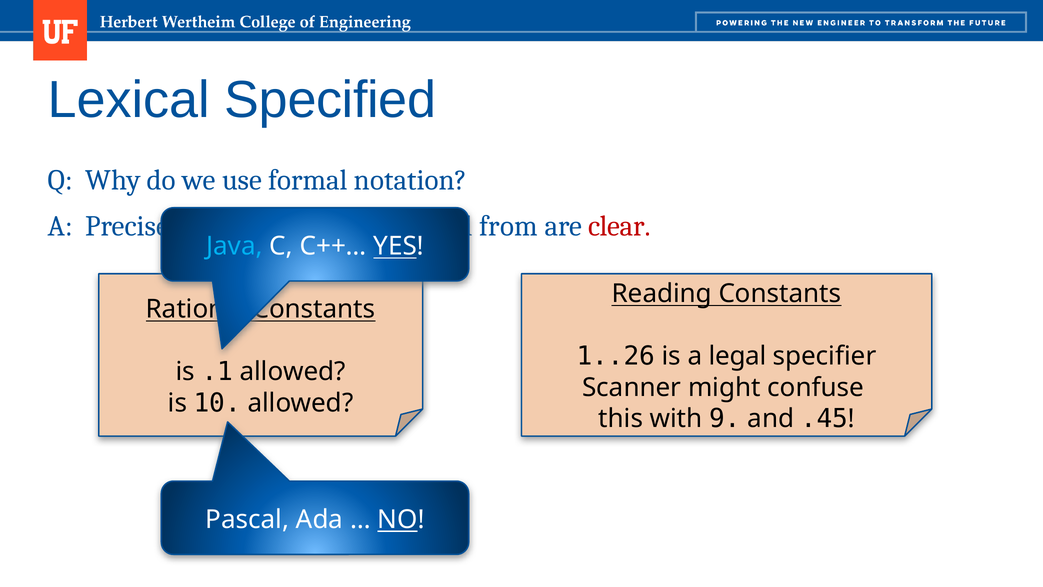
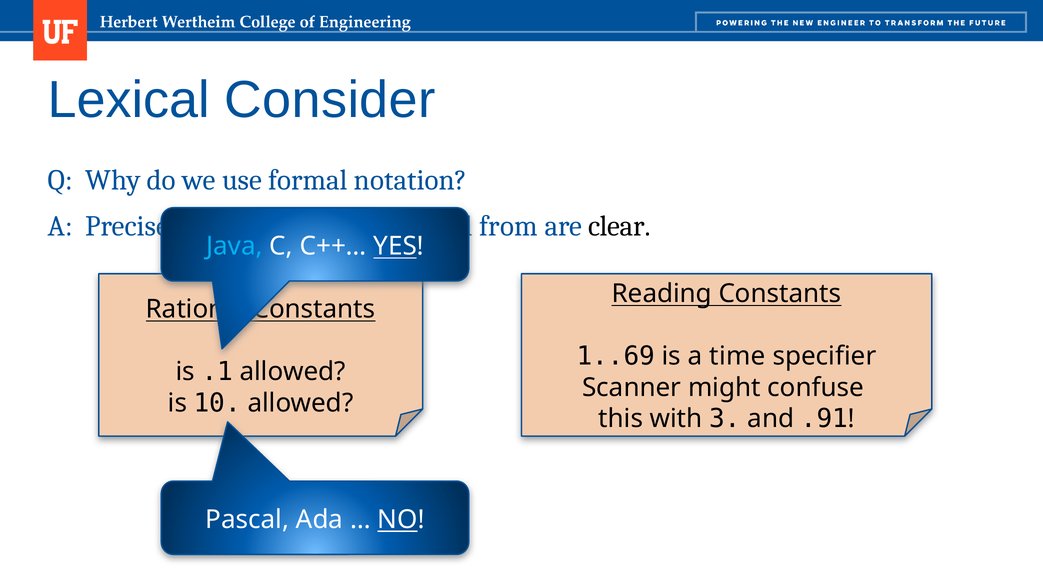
Specified: Specified -> Consider
clear colour: red -> black
1..26: 1..26 -> 1..69
legal: legal -> time
9: 9 -> 3
.45: .45 -> .91
